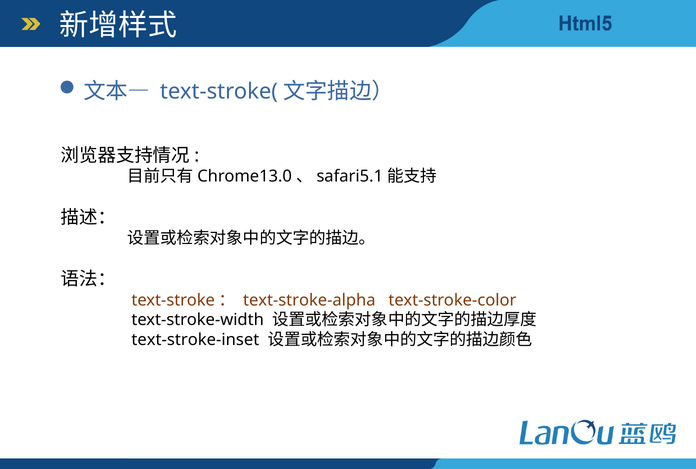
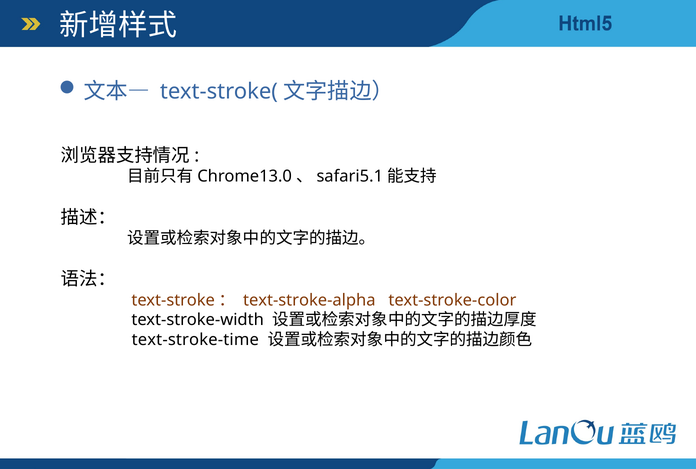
text-stroke-inset: text-stroke-inset -> text-stroke-time
